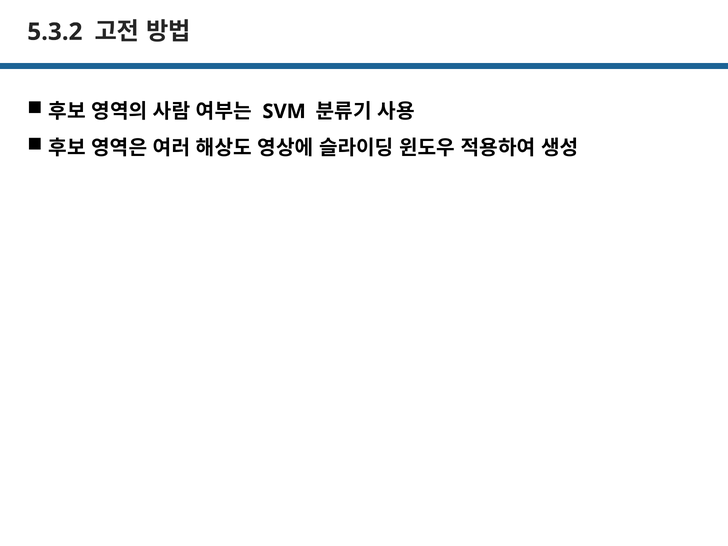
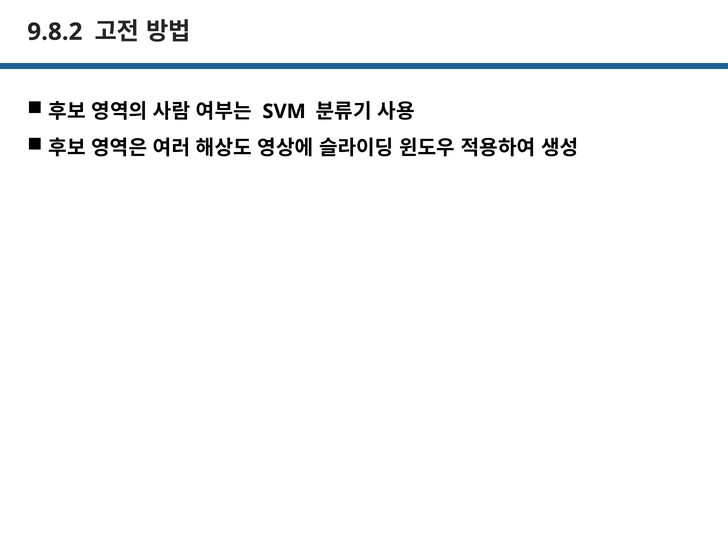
5.3.2: 5.3.2 -> 9.8.2
